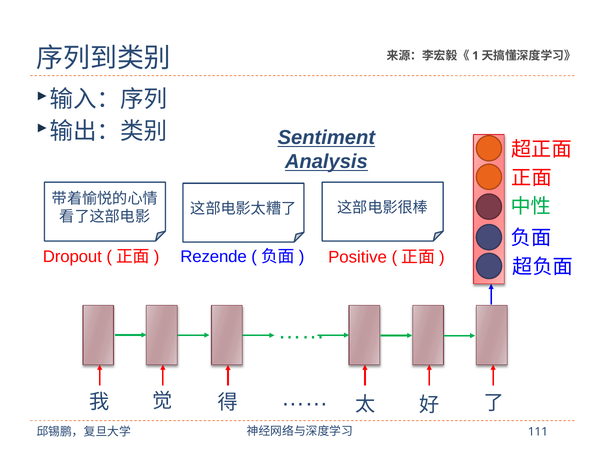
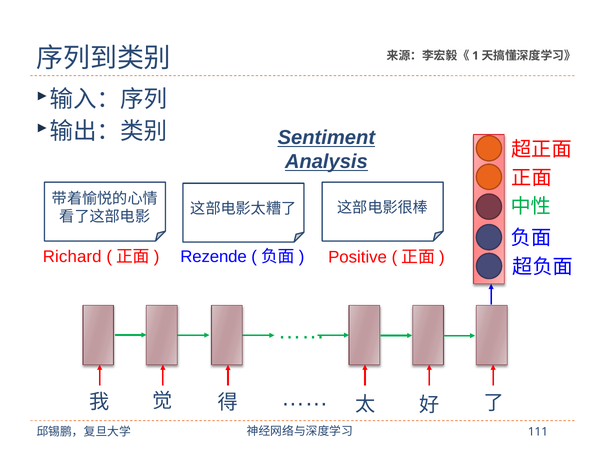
Dropout: Dropout -> Richard
